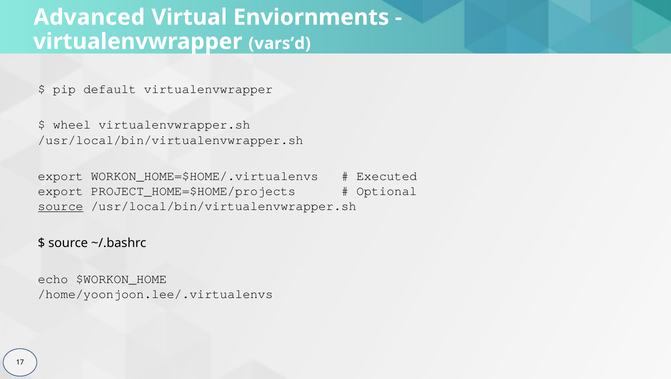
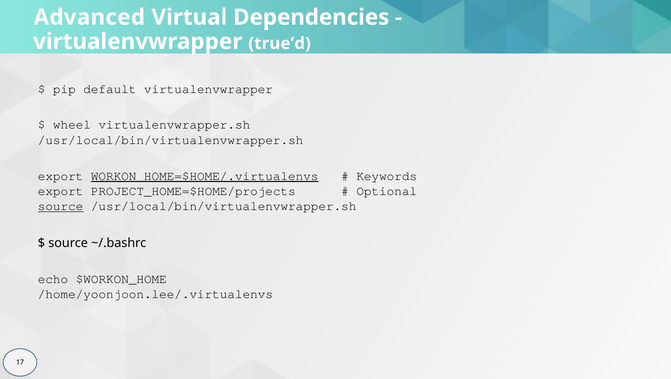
Enviornments: Enviornments -> Dependencies
vars’d: vars’d -> true’d
WORKON_HOME=$HOME/.virtualenvs underline: none -> present
Executed: Executed -> Keywords
